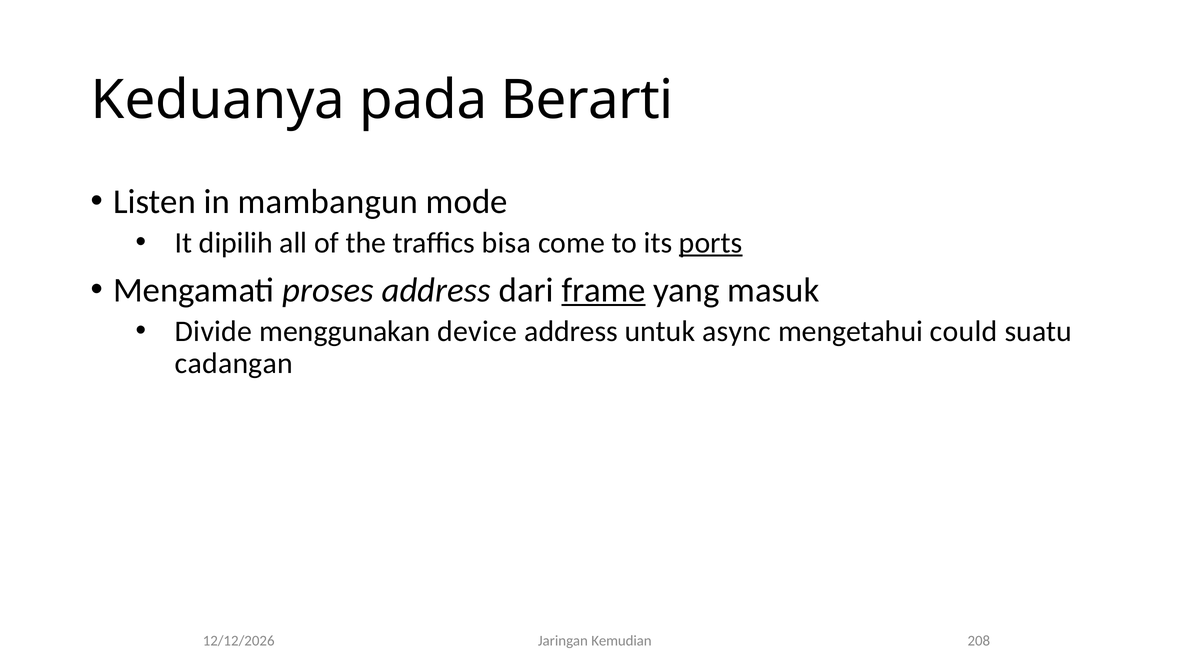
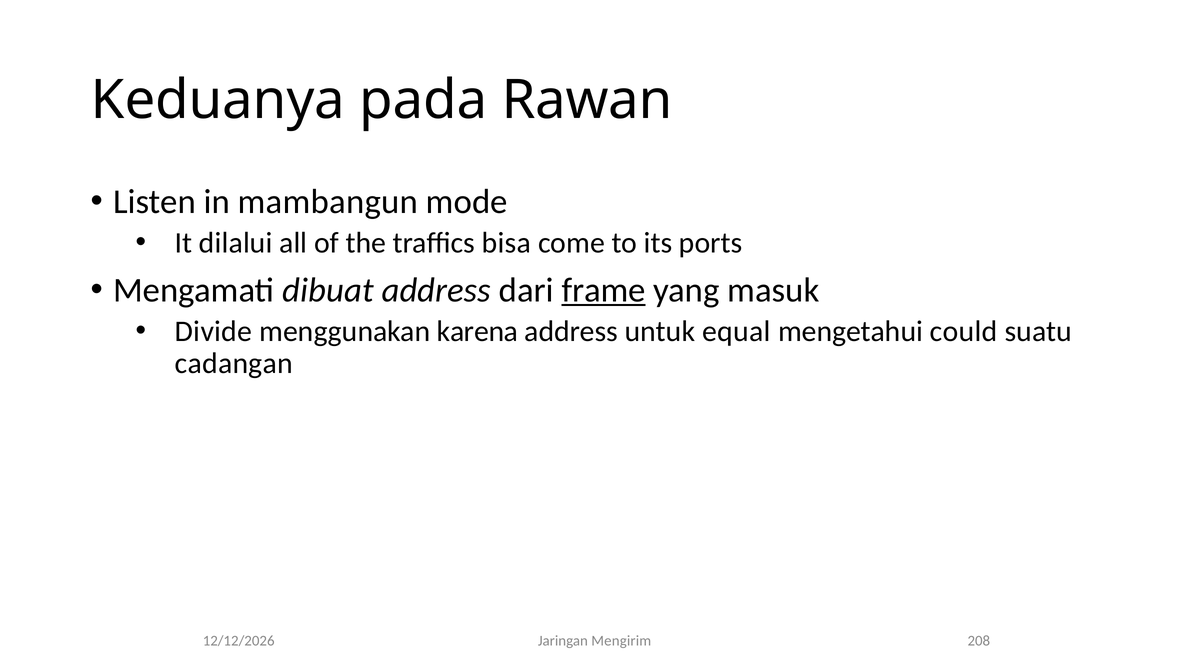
Berarti: Berarti -> Rawan
dipilih: dipilih -> dilalui
ports underline: present -> none
proses: proses -> dibuat
device: device -> karena
async: async -> equal
Kemudian: Kemudian -> Mengirim
